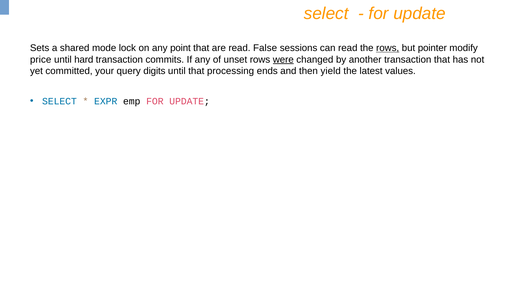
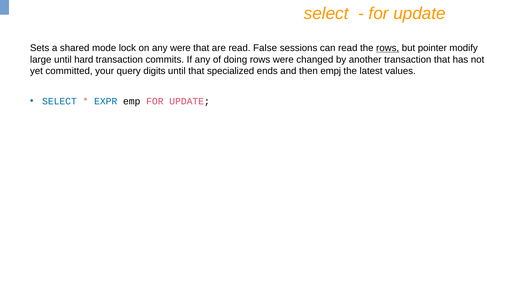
any point: point -> were
price: price -> large
unset: unset -> doing
were at (283, 60) underline: present -> none
processing: processing -> specialized
yield: yield -> empj
